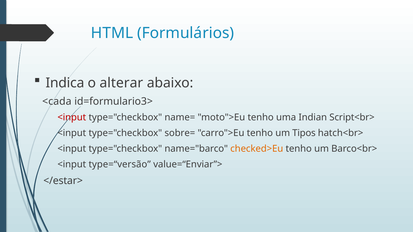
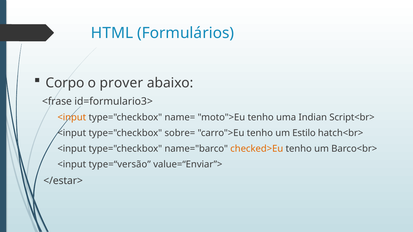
Indica: Indica -> Corpo
alterar: alterar -> prover
<cada: <cada -> <frase
<input at (72, 118) colour: red -> orange
Tipos: Tipos -> Estilo
